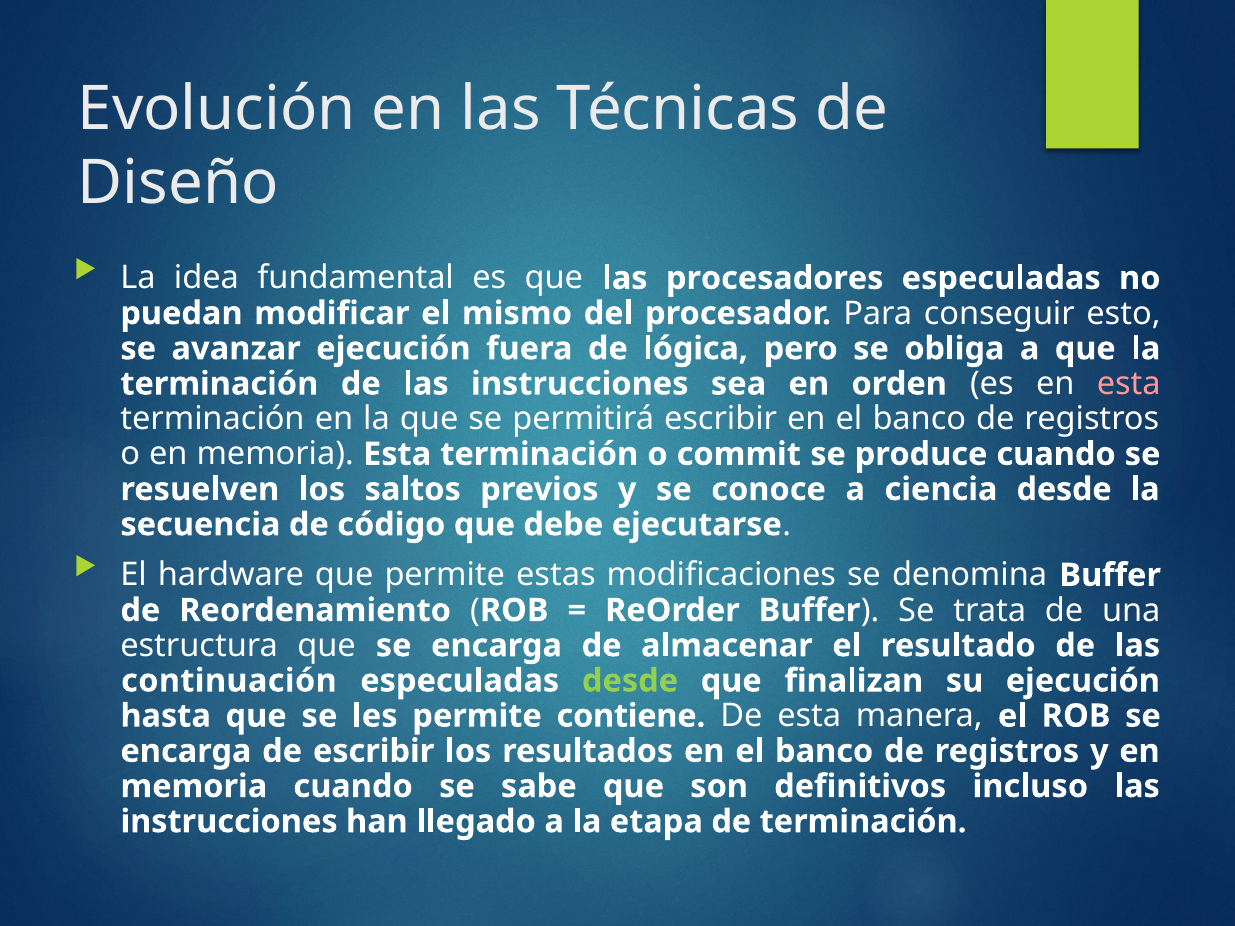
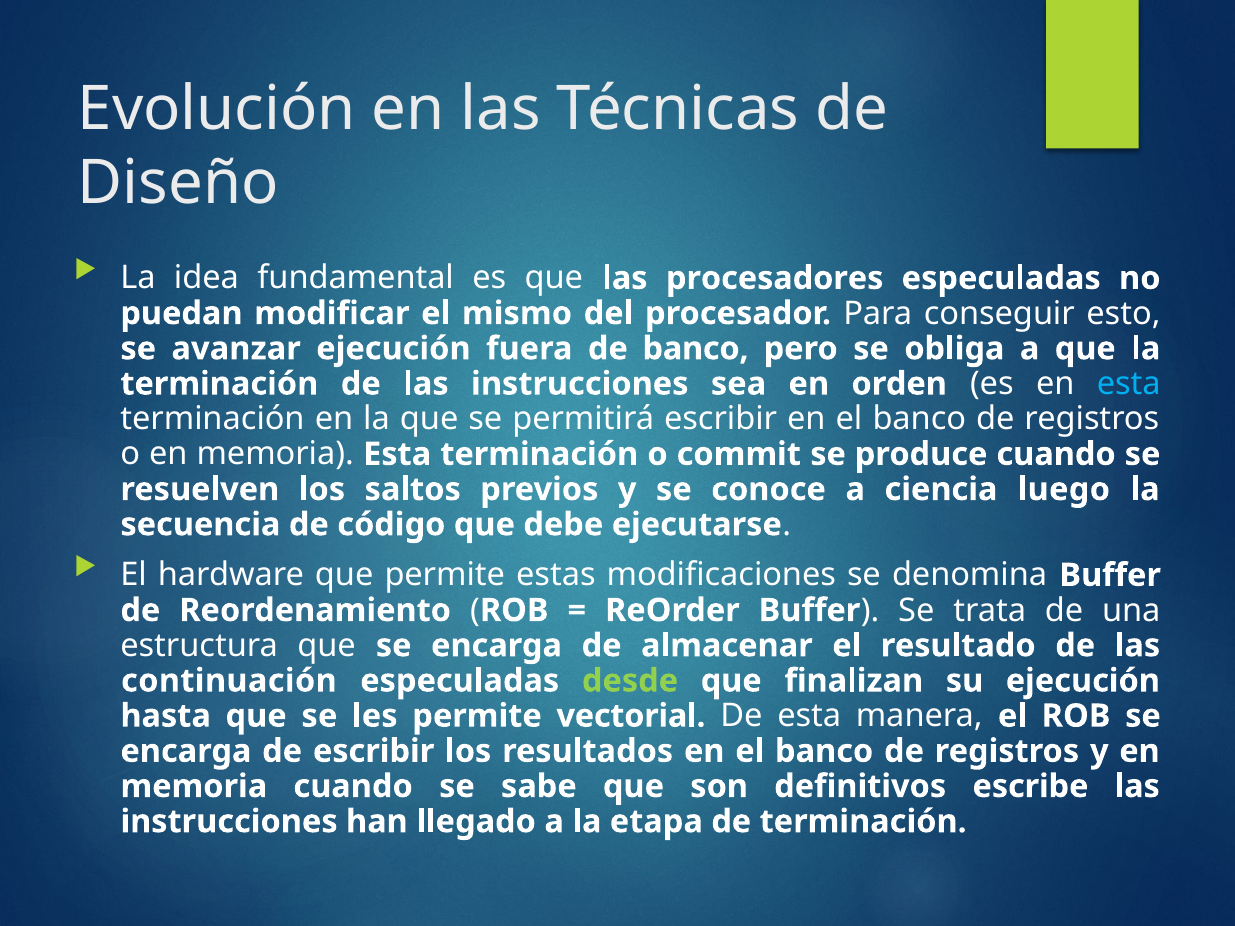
de lógica: lógica -> banco
esta at (1129, 384) colour: pink -> light blue
ciencia desde: desde -> luego
contiene: contiene -> vectorial
incluso: incluso -> escribe
